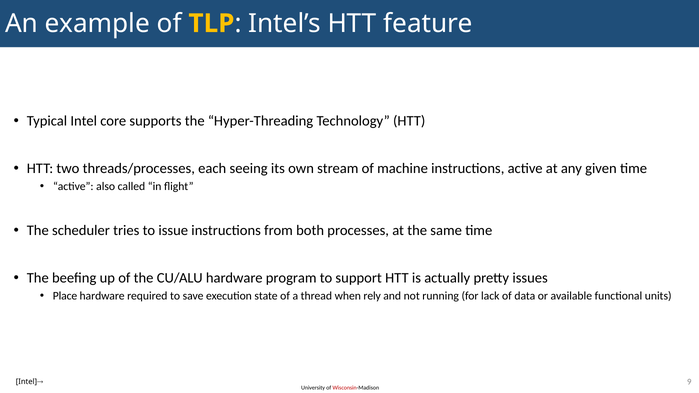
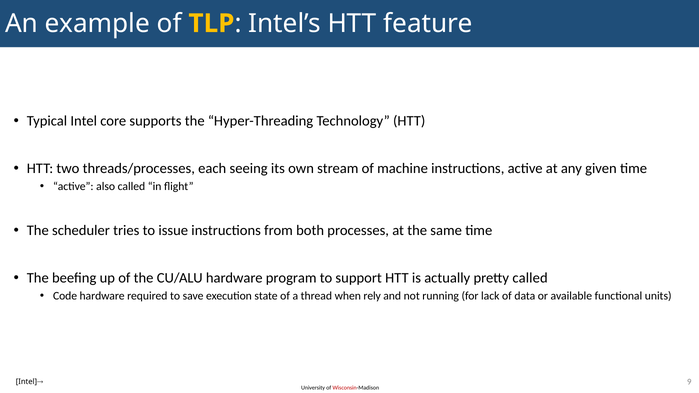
pretty issues: issues -> called
Place: Place -> Code
